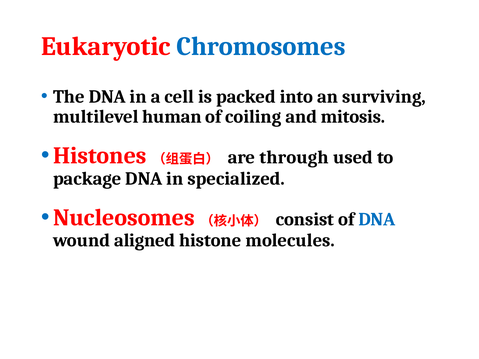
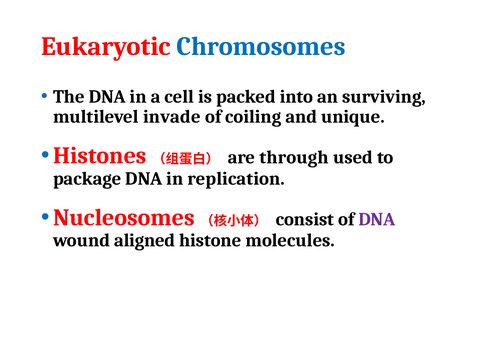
human: human -> invade
mitosis: mitosis -> unique
specialized: specialized -> replication
DNA at (377, 219) colour: blue -> purple
